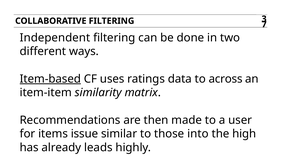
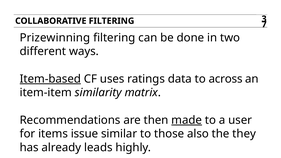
Independent: Independent -> Prizewinning
made underline: none -> present
into: into -> also
high: high -> they
